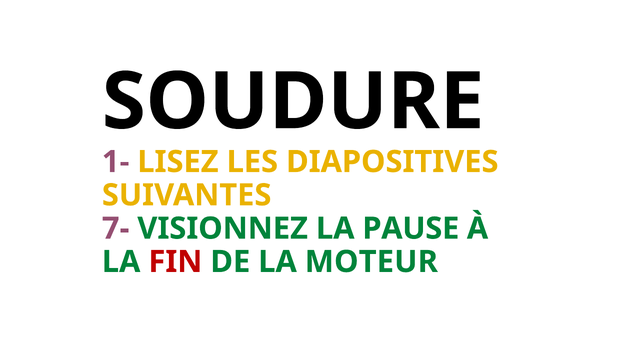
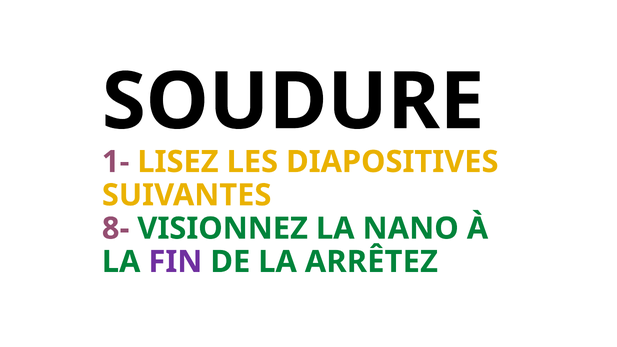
7-: 7- -> 8-
PAUSE: PAUSE -> NANO
FIN colour: red -> purple
MOTEUR: MOTEUR -> ARRÊTEZ
